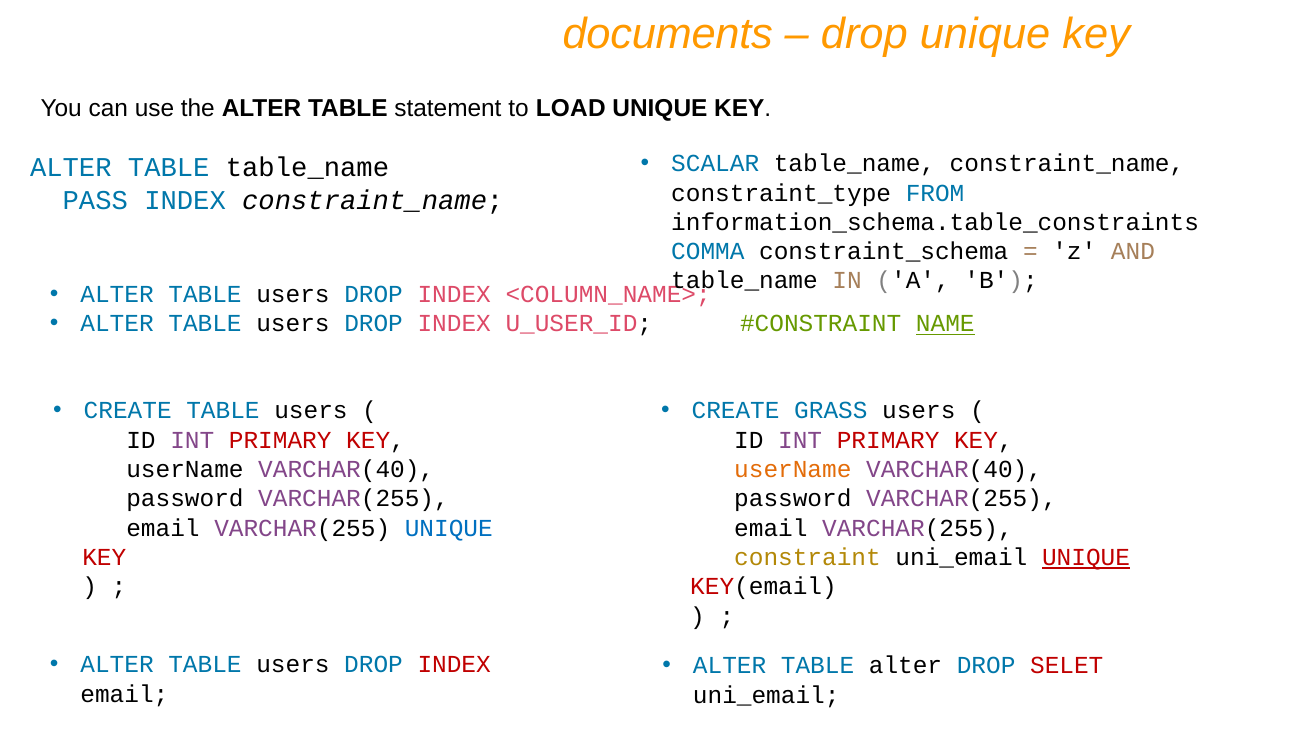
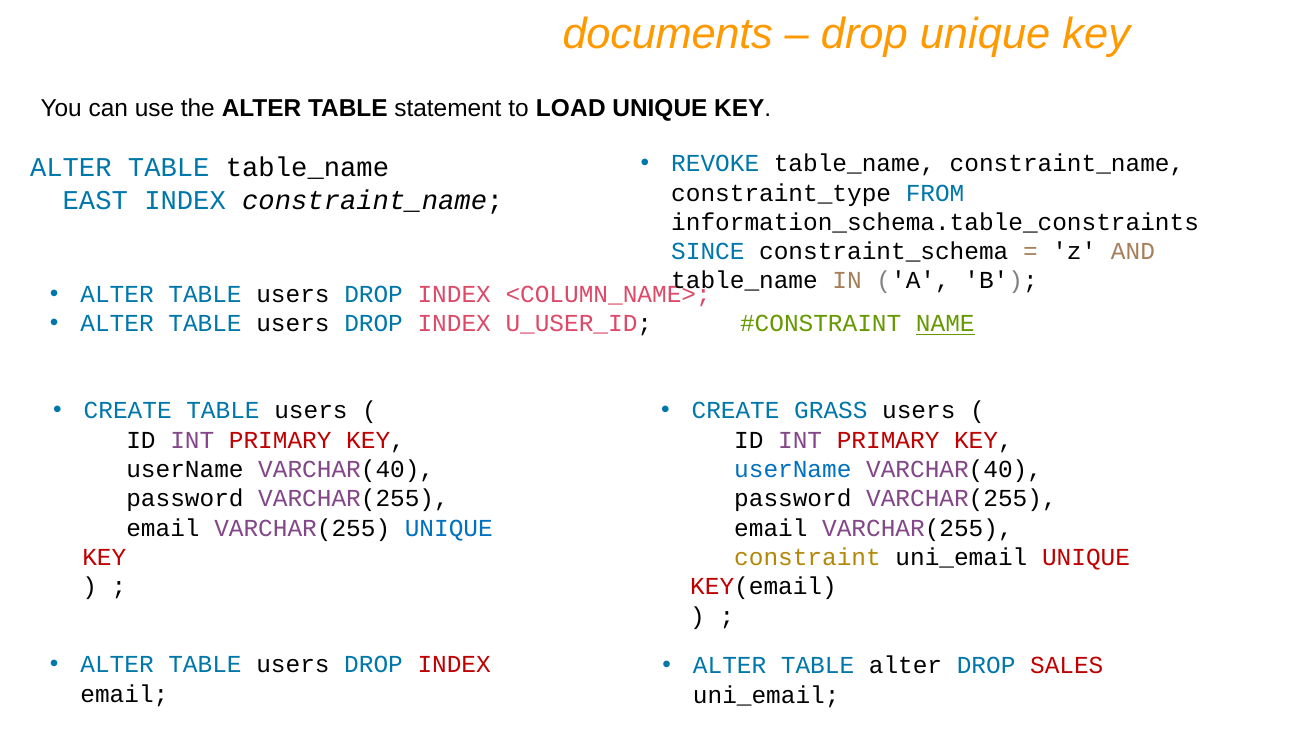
SCALAR: SCALAR -> REVOKE
PASS: PASS -> EAST
COMMA: COMMA -> SINCE
userName at (793, 469) colour: orange -> blue
UNIQUE at (1086, 557) underline: present -> none
SELET: SELET -> SALES
